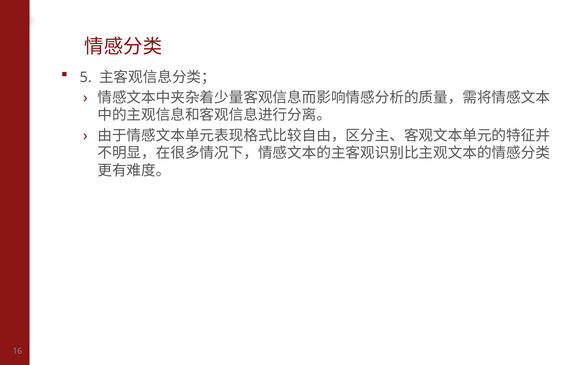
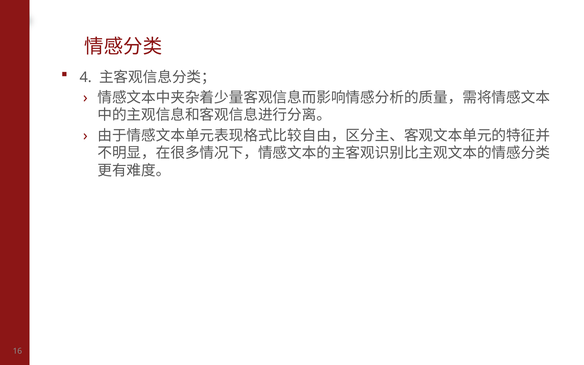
5: 5 -> 4
